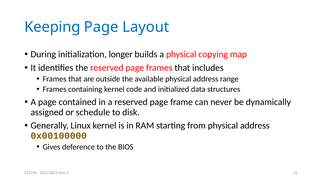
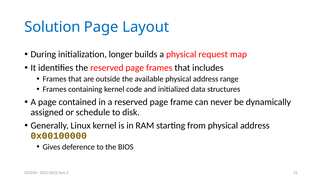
Keeping: Keeping -> Solution
copying: copying -> request
